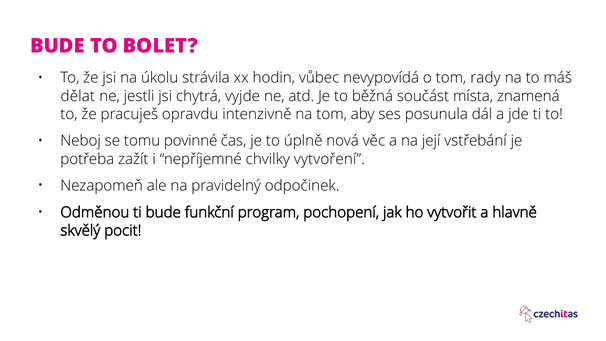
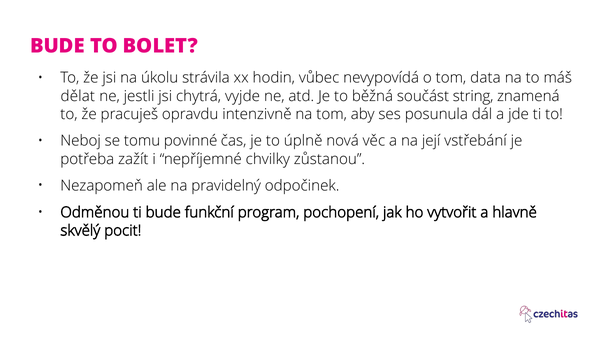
rady: rady -> data
místa: místa -> string
vytvoření: vytvoření -> zůstanou
